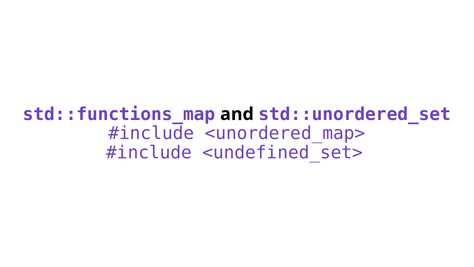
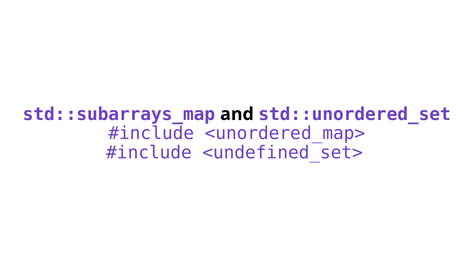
std::functions_map: std::functions_map -> std::subarrays_map
